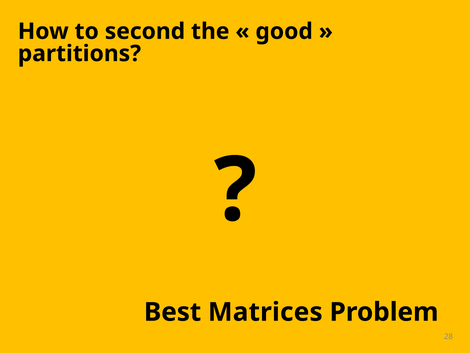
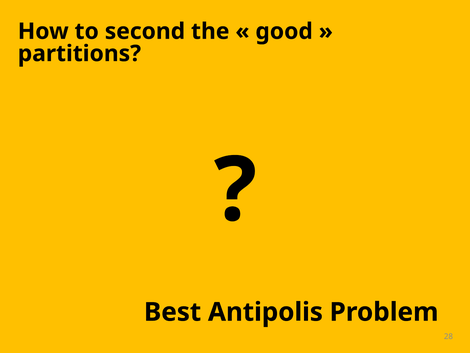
Matrices: Matrices -> Antipolis
